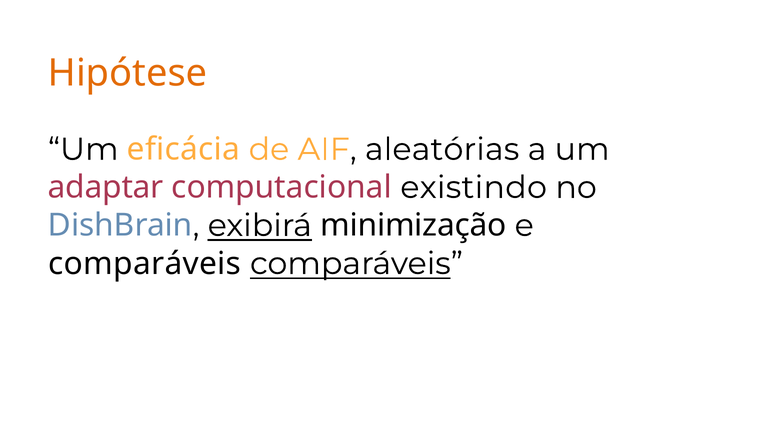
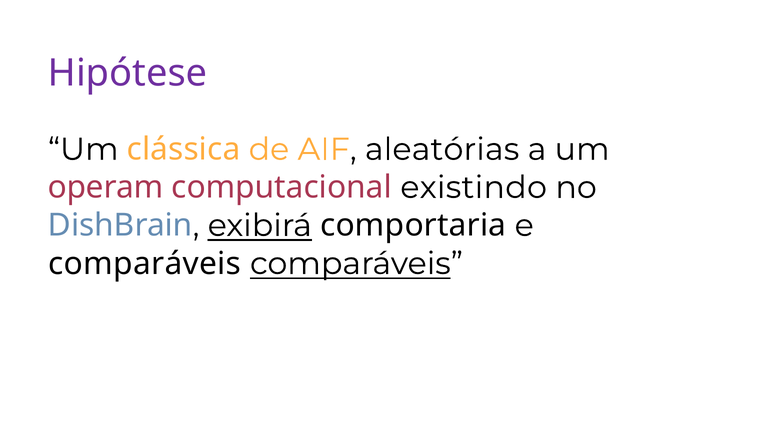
Hipótese colour: orange -> purple
eficácia: eficácia -> clássica
adaptar: adaptar -> operam
minimização: minimização -> comportaria
